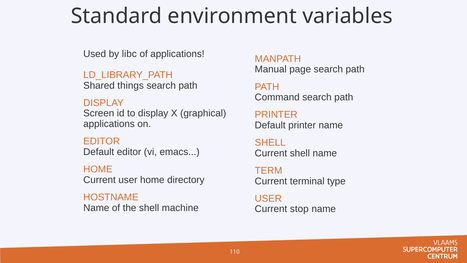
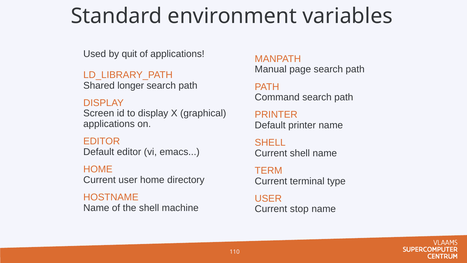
libc: libc -> quit
things: things -> longer
